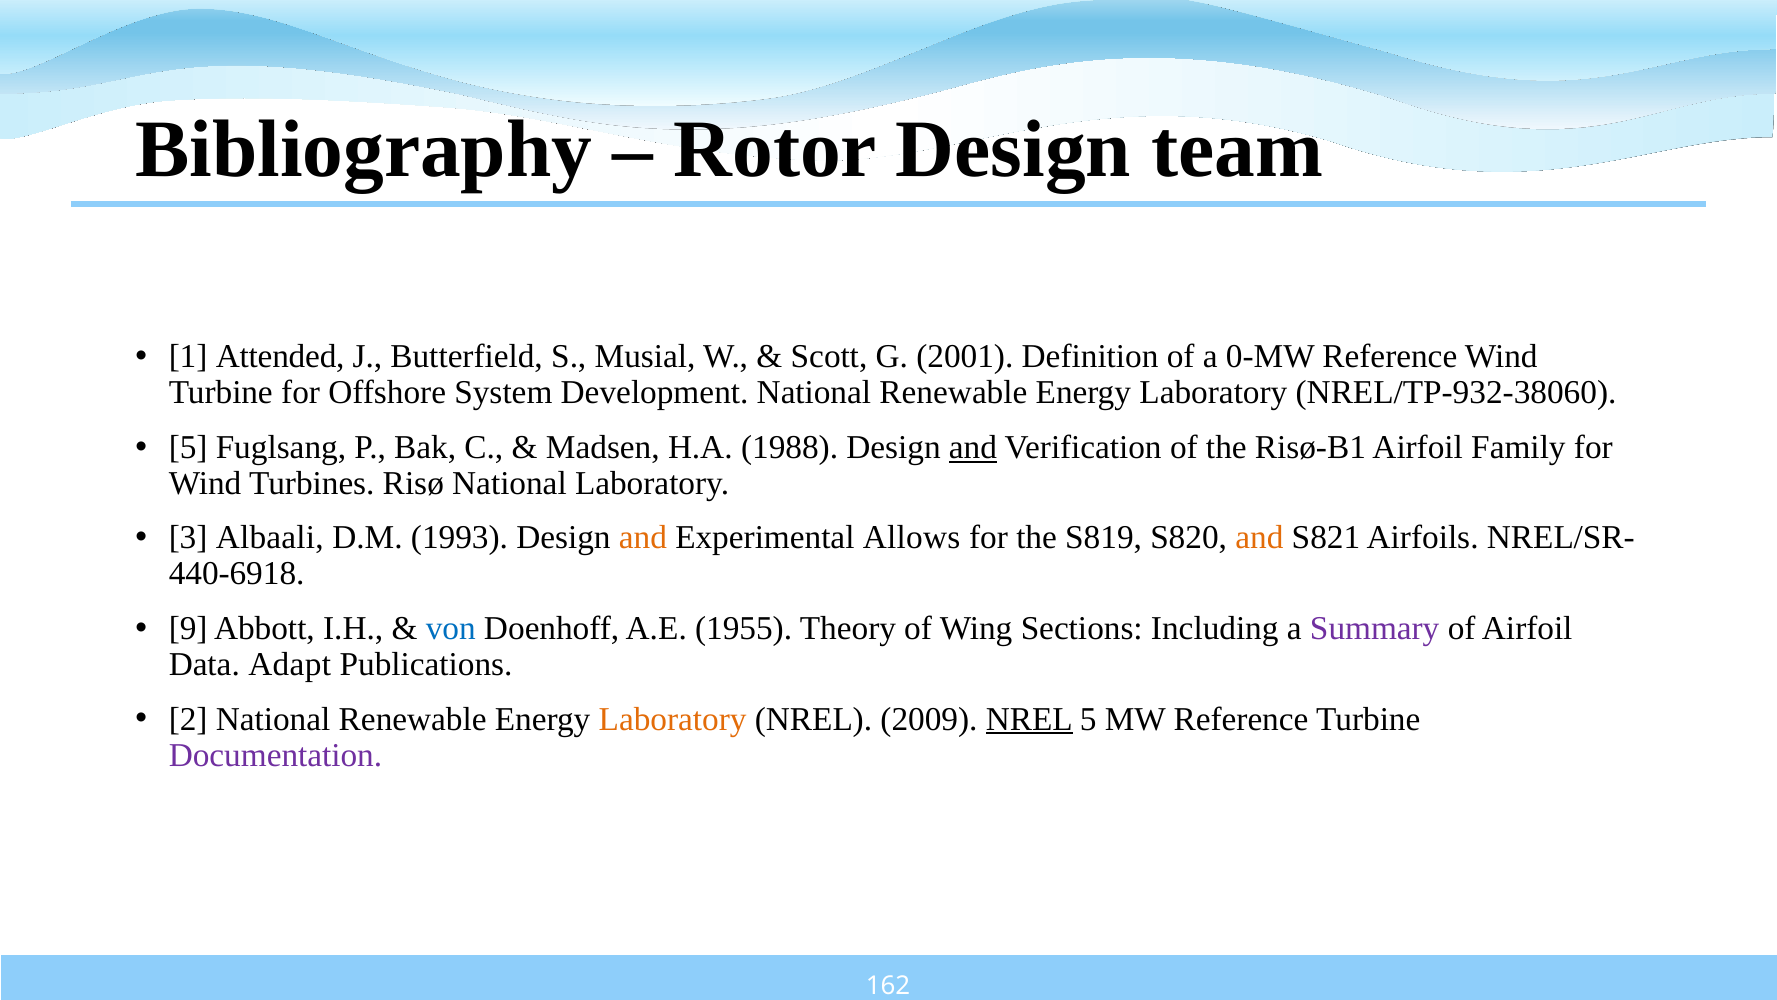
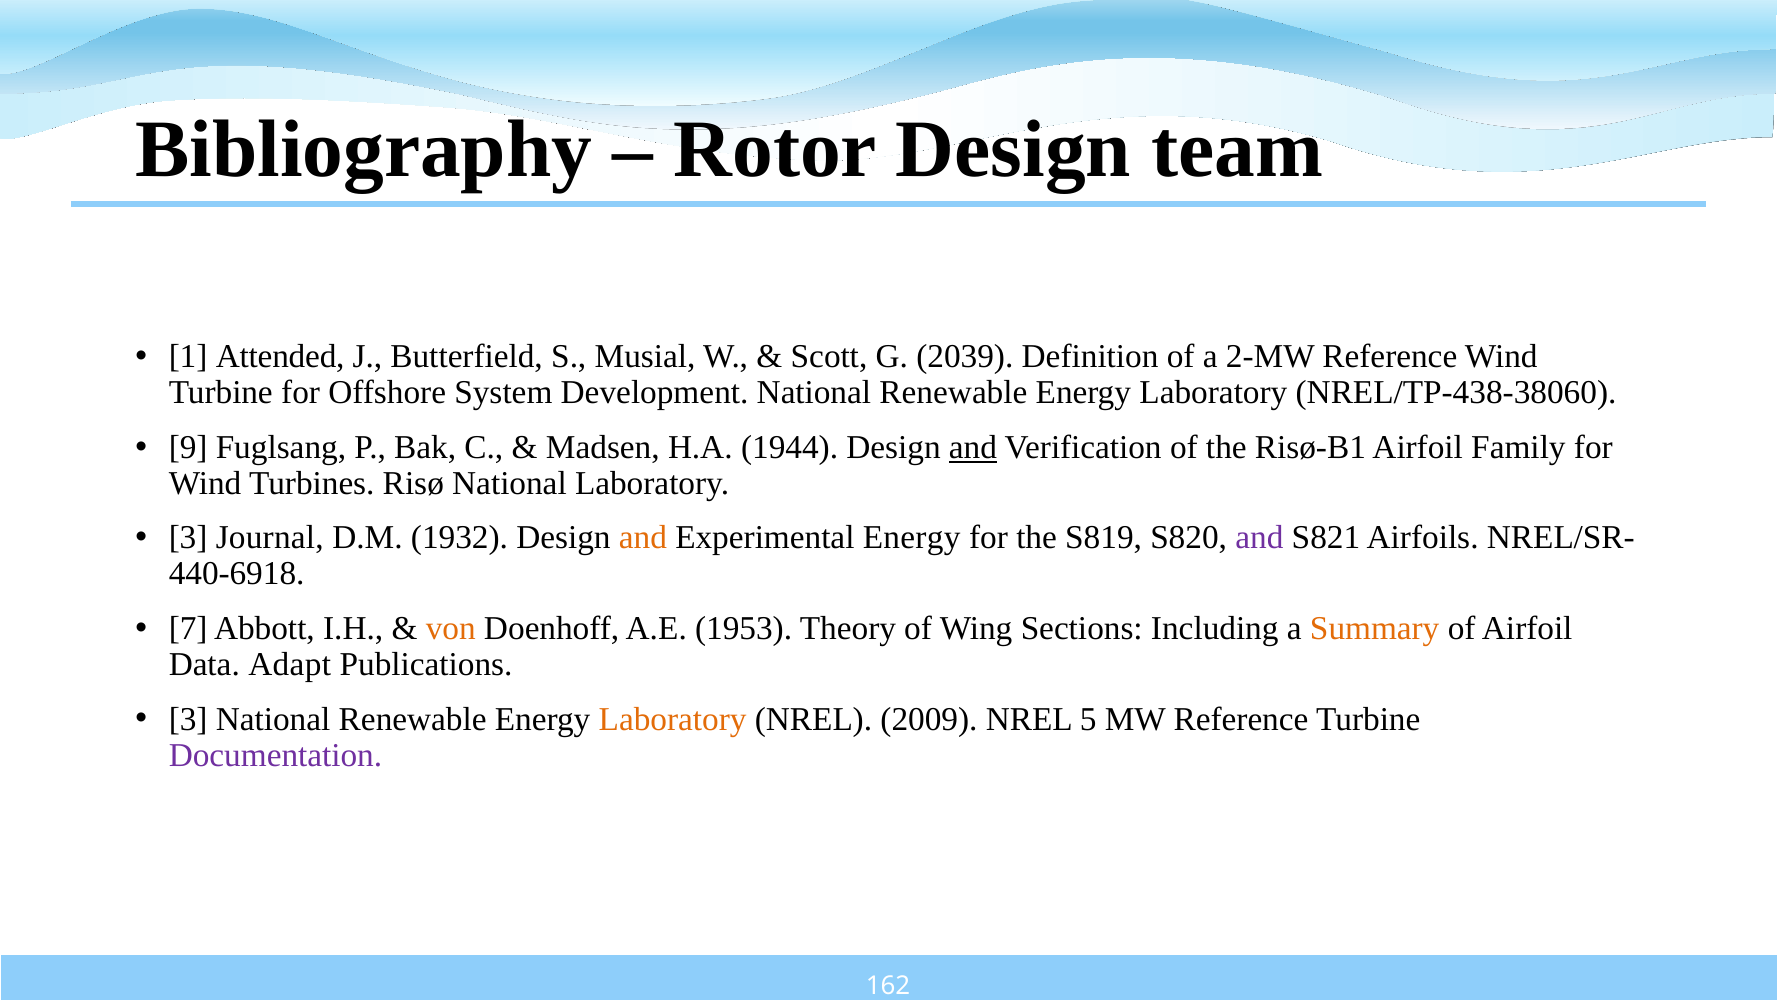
2001: 2001 -> 2039
0-MW: 0-MW -> 2-MW
NREL/TP-932-38060: NREL/TP-932-38060 -> NREL/TP-438-38060
5 at (188, 447): 5 -> 9
1988: 1988 -> 1944
Albaali: Albaali -> Journal
1993: 1993 -> 1932
Experimental Allows: Allows -> Energy
and at (1259, 538) colour: orange -> purple
9: 9 -> 7
von colour: blue -> orange
1955: 1955 -> 1953
Summary colour: purple -> orange
2 at (188, 719): 2 -> 3
NREL at (1029, 719) underline: present -> none
